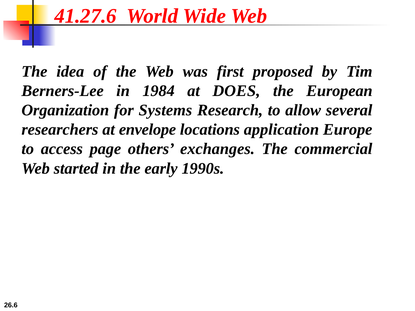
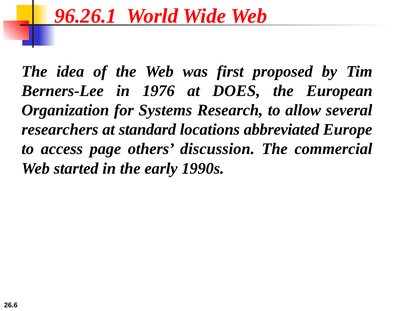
41.27.6: 41.27.6 -> 96.26.1
1984: 1984 -> 1976
envelope: envelope -> standard
application: application -> abbreviated
exchanges: exchanges -> discussion
